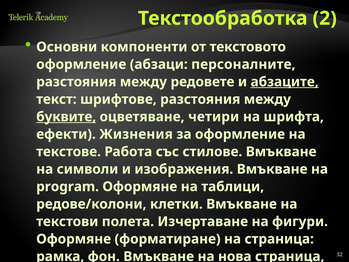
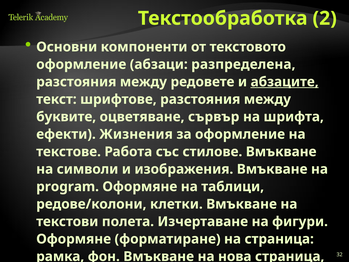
персоналните: персоналните -> разпределена
буквите underline: present -> none
четири: четири -> сървър
